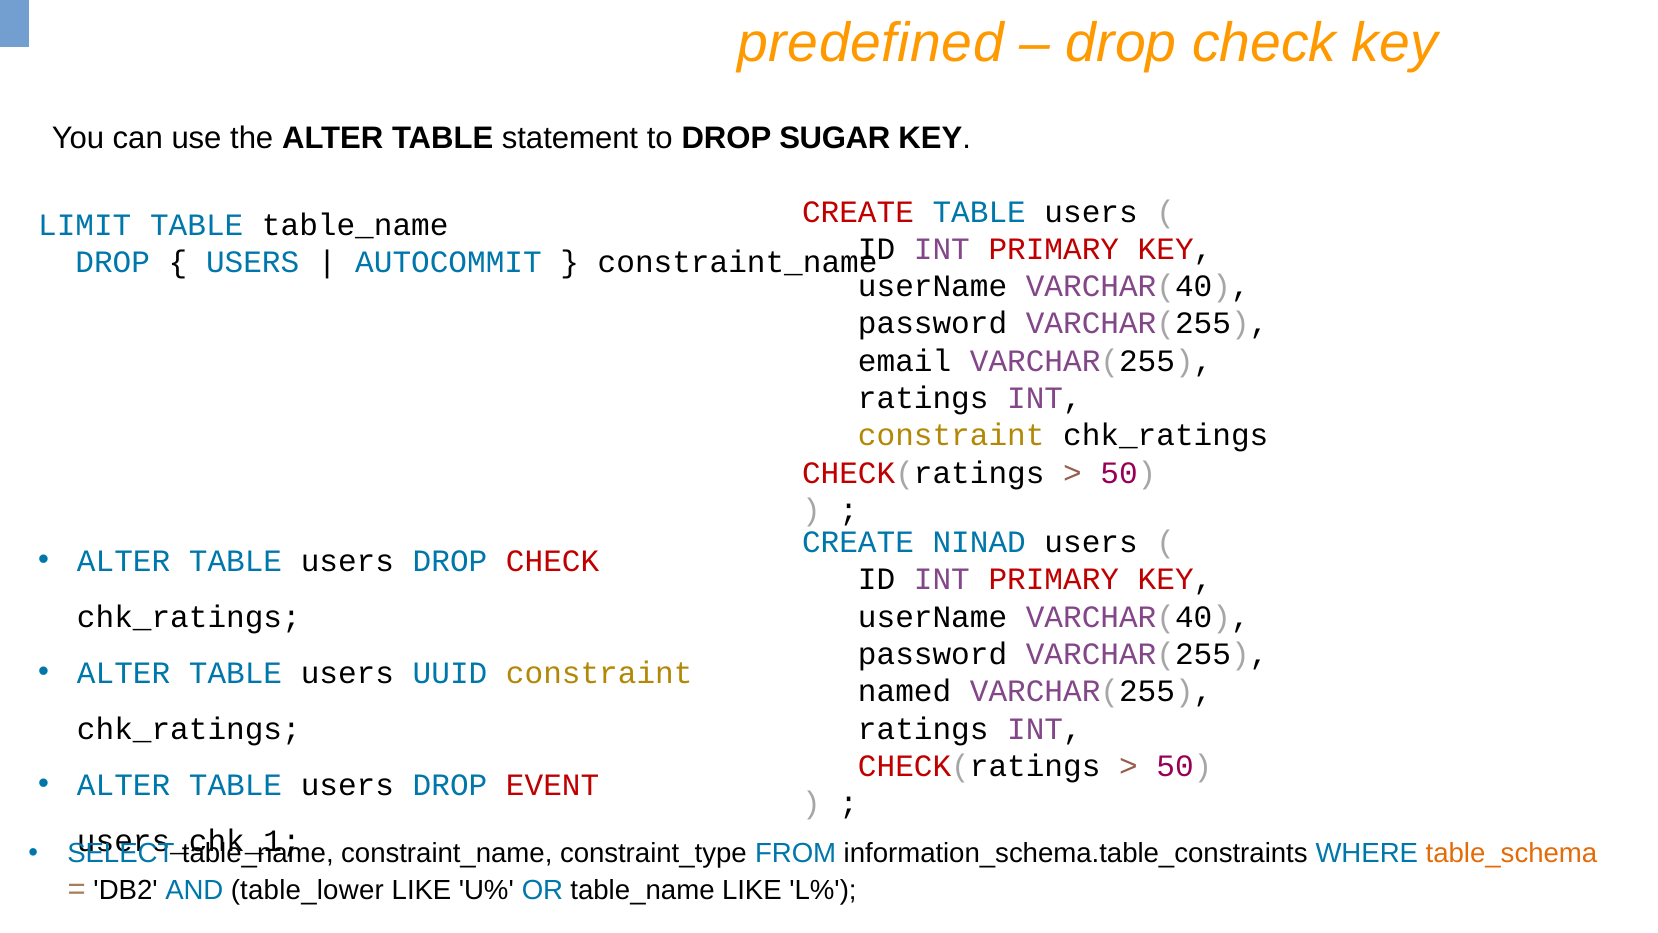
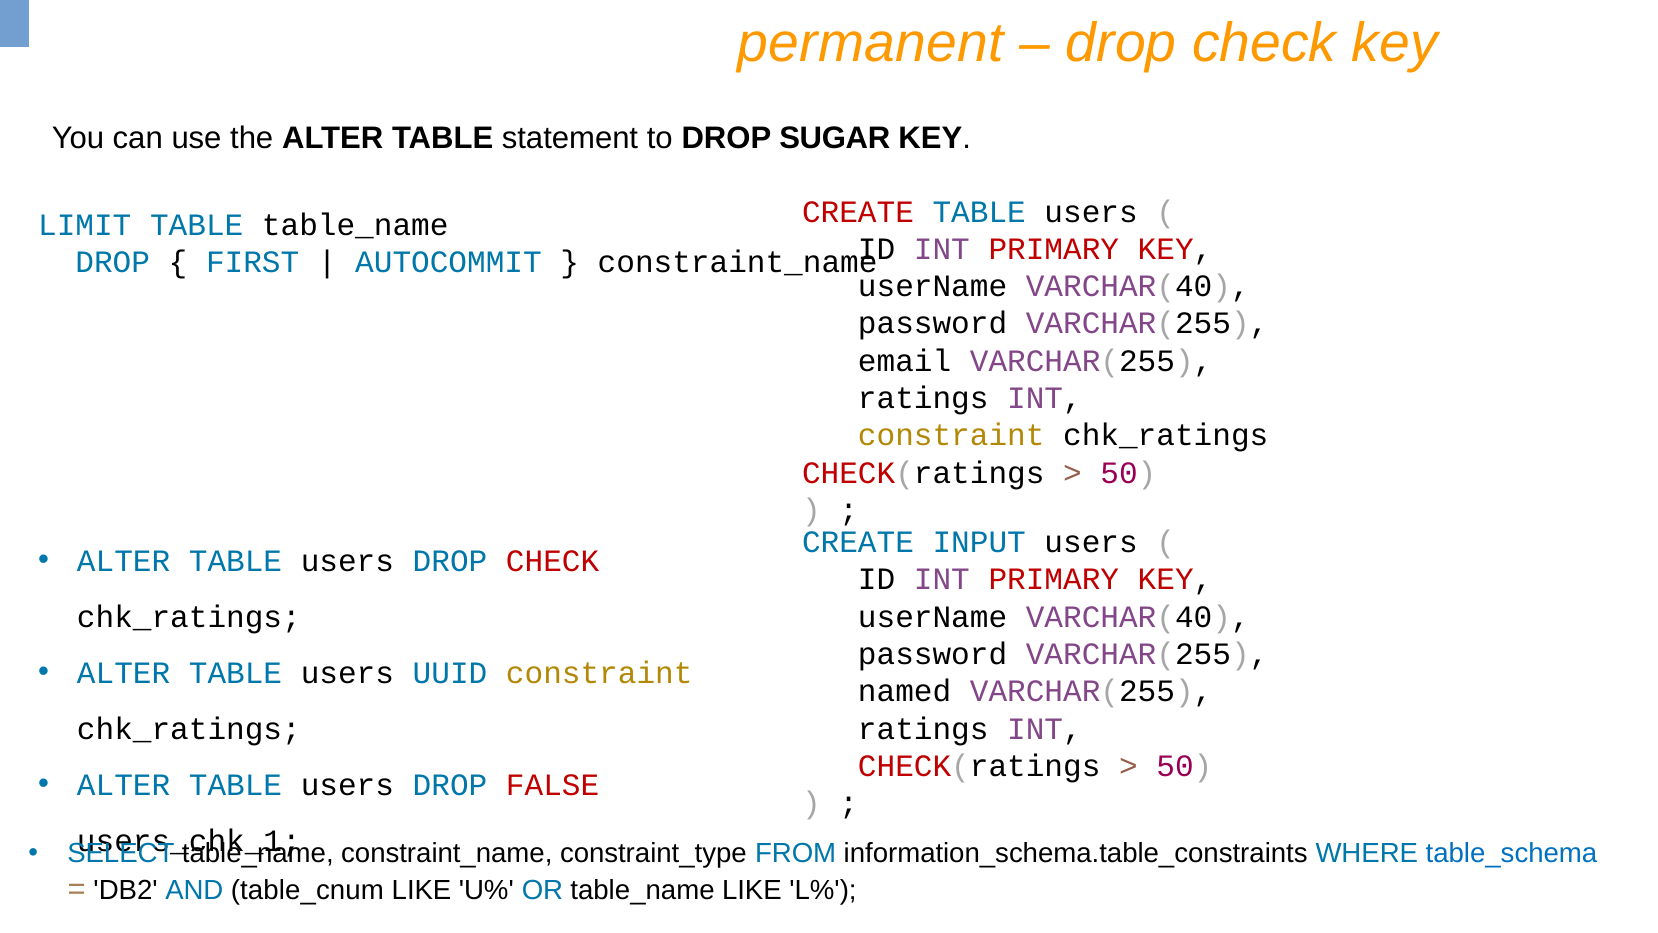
predefined: predefined -> permanent
USERS at (253, 262): USERS -> FIRST
NINAD: NINAD -> INPUT
EVENT: EVENT -> FALSE
table_schema colour: orange -> blue
table_lower: table_lower -> table_cnum
